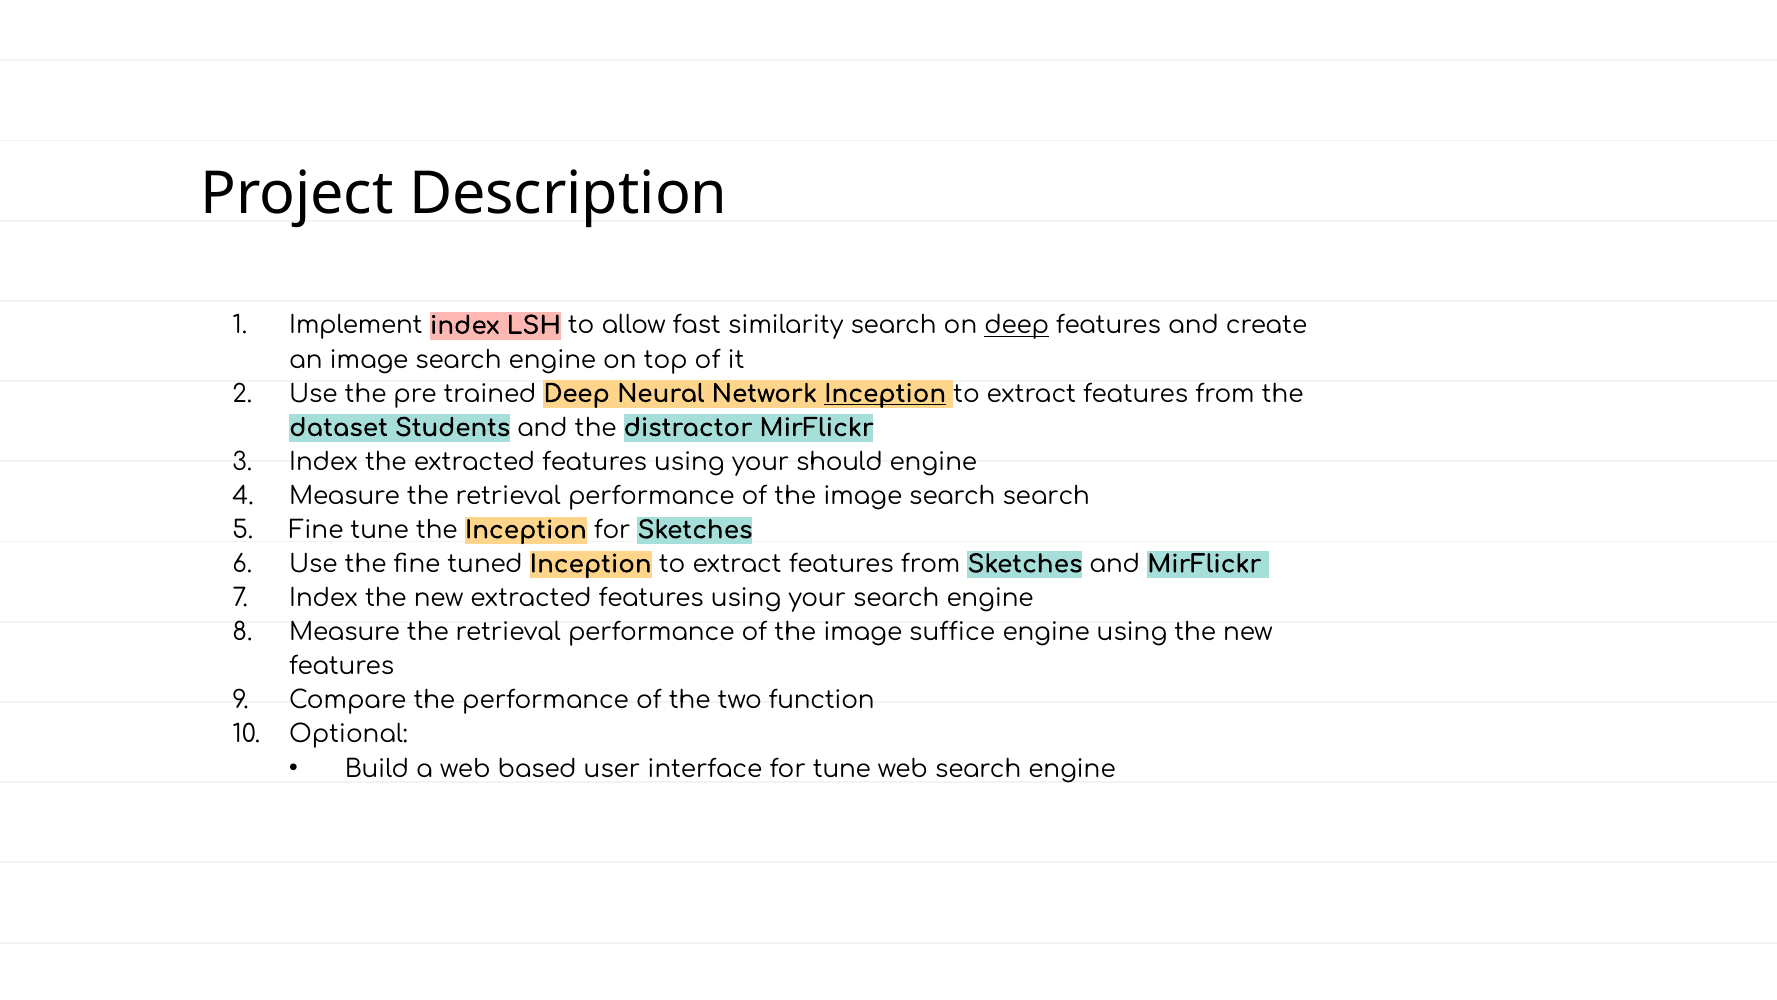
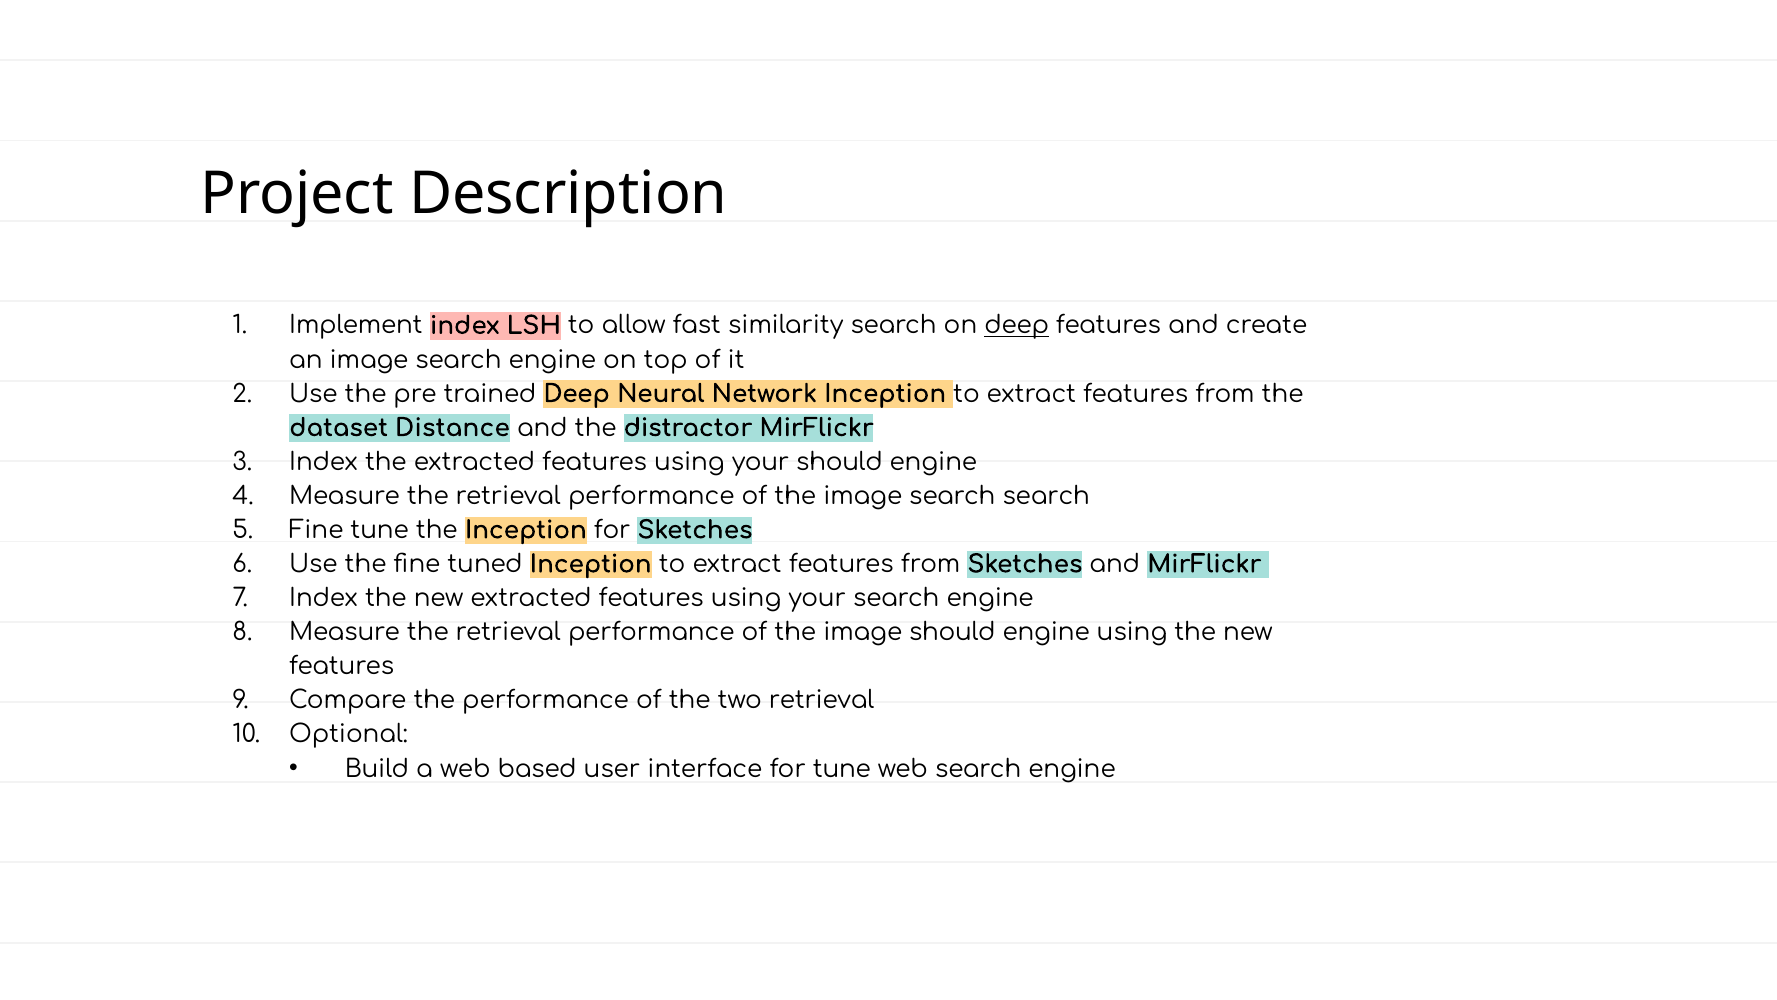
Inception at (885, 394) underline: present -> none
Students: Students -> Distance
image suffice: suffice -> should
two function: function -> retrieval
